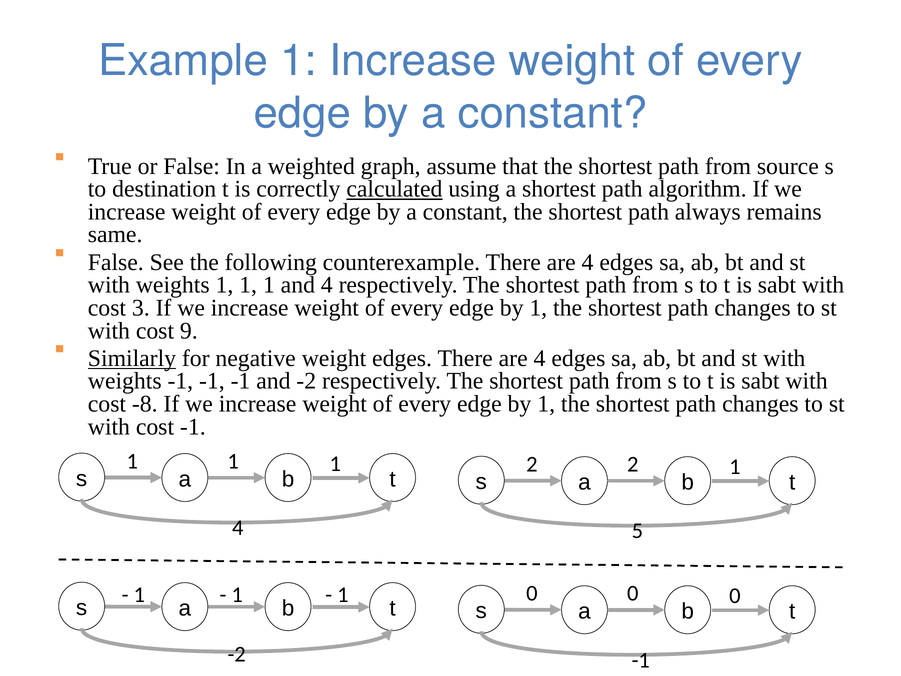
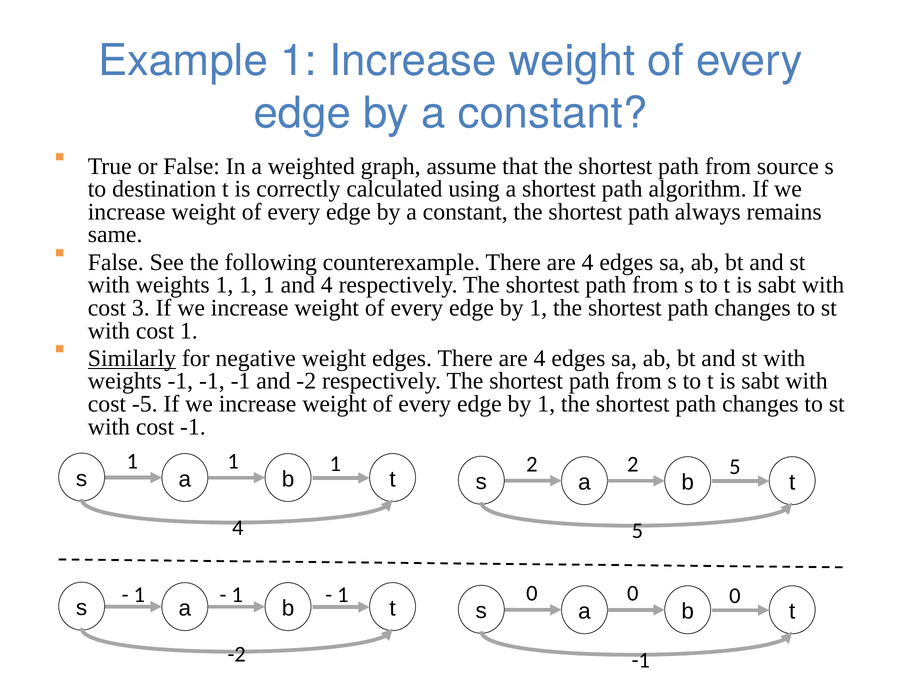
calculated underline: present -> none
cost 9: 9 -> 1
-8: -8 -> -5
2 1: 1 -> 5
